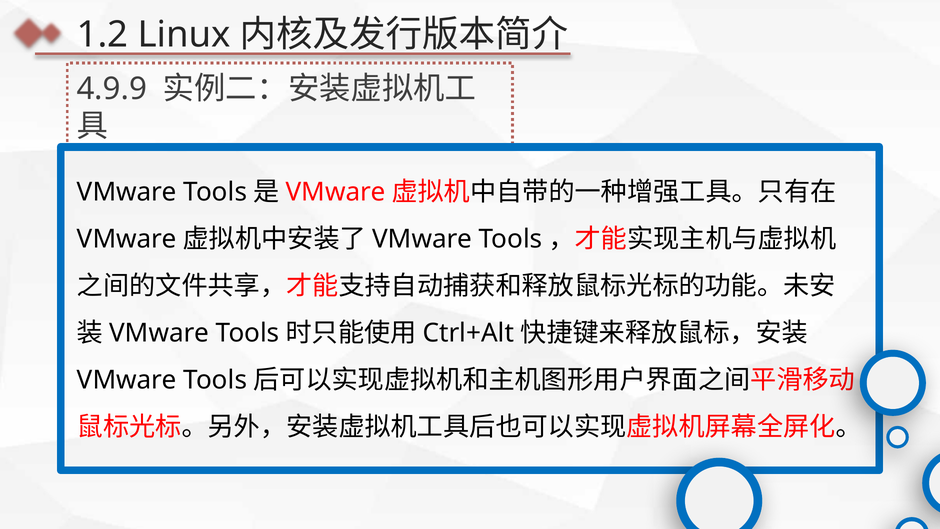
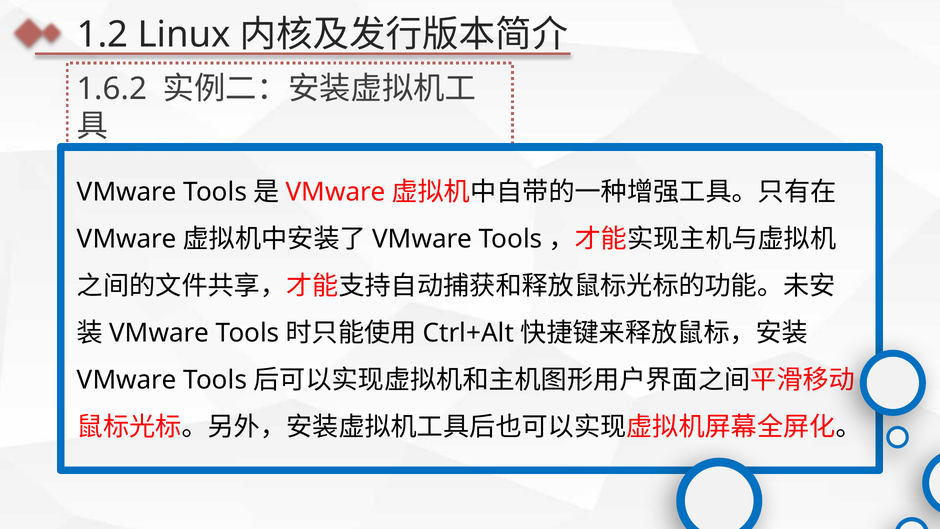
4.9.9: 4.9.9 -> 1.6.2
